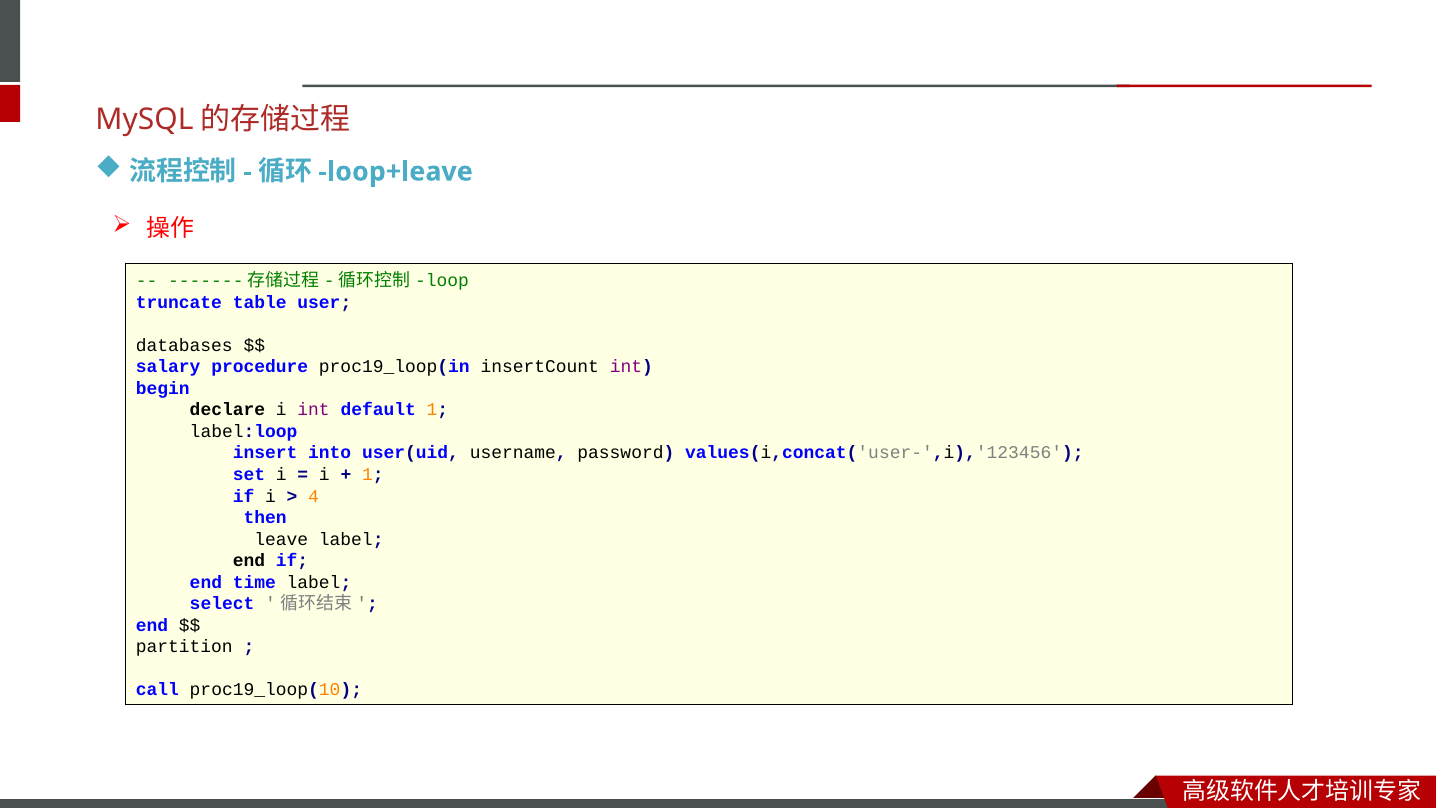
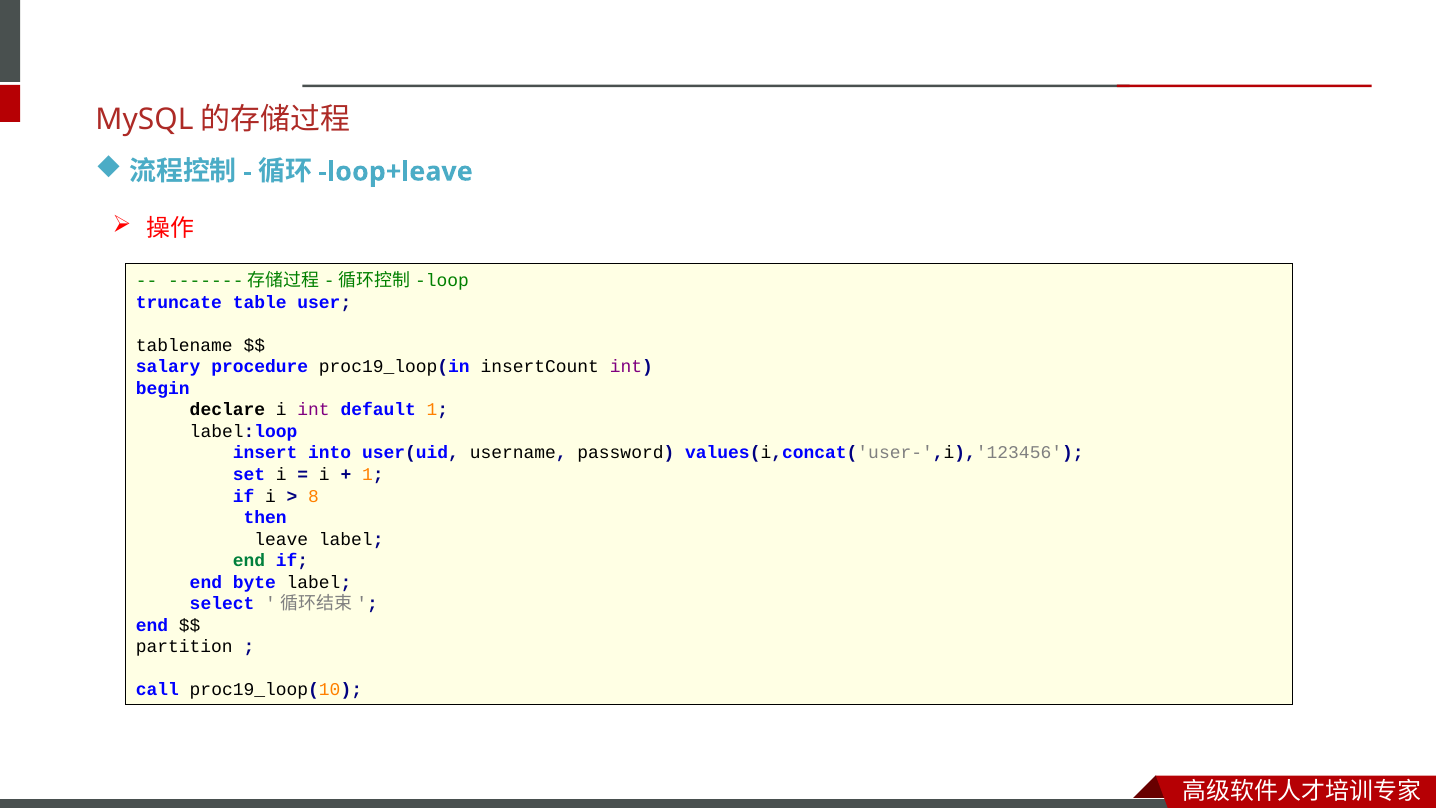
databases: databases -> tablename
4: 4 -> 8
end at (249, 561) colour: black -> green
time: time -> byte
